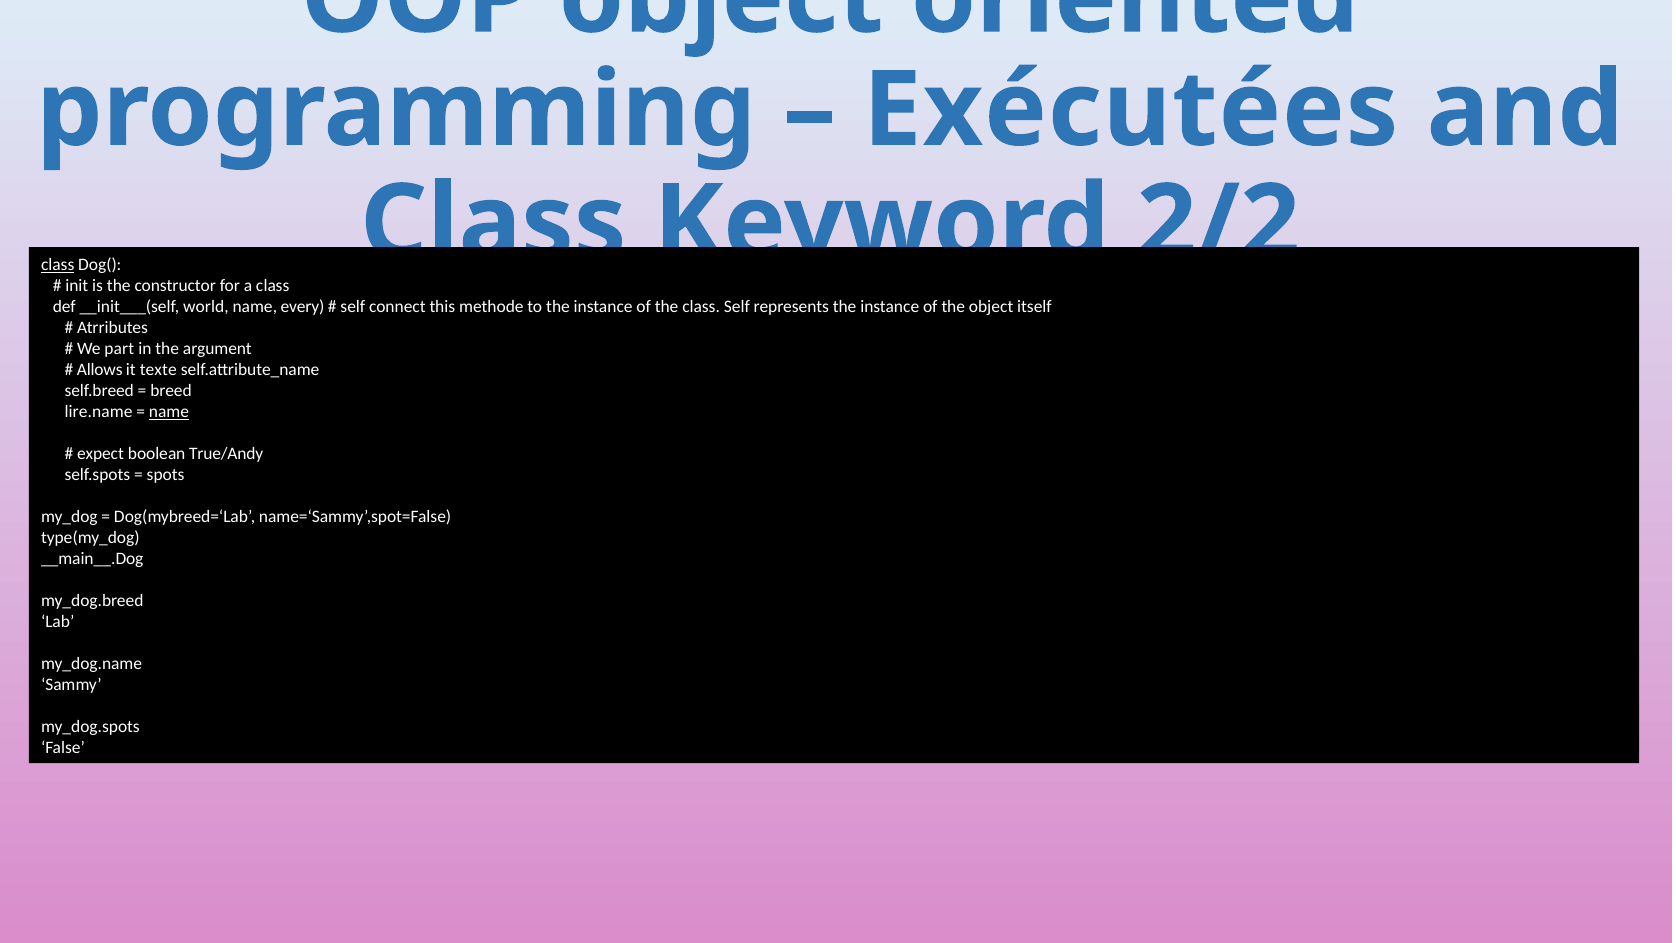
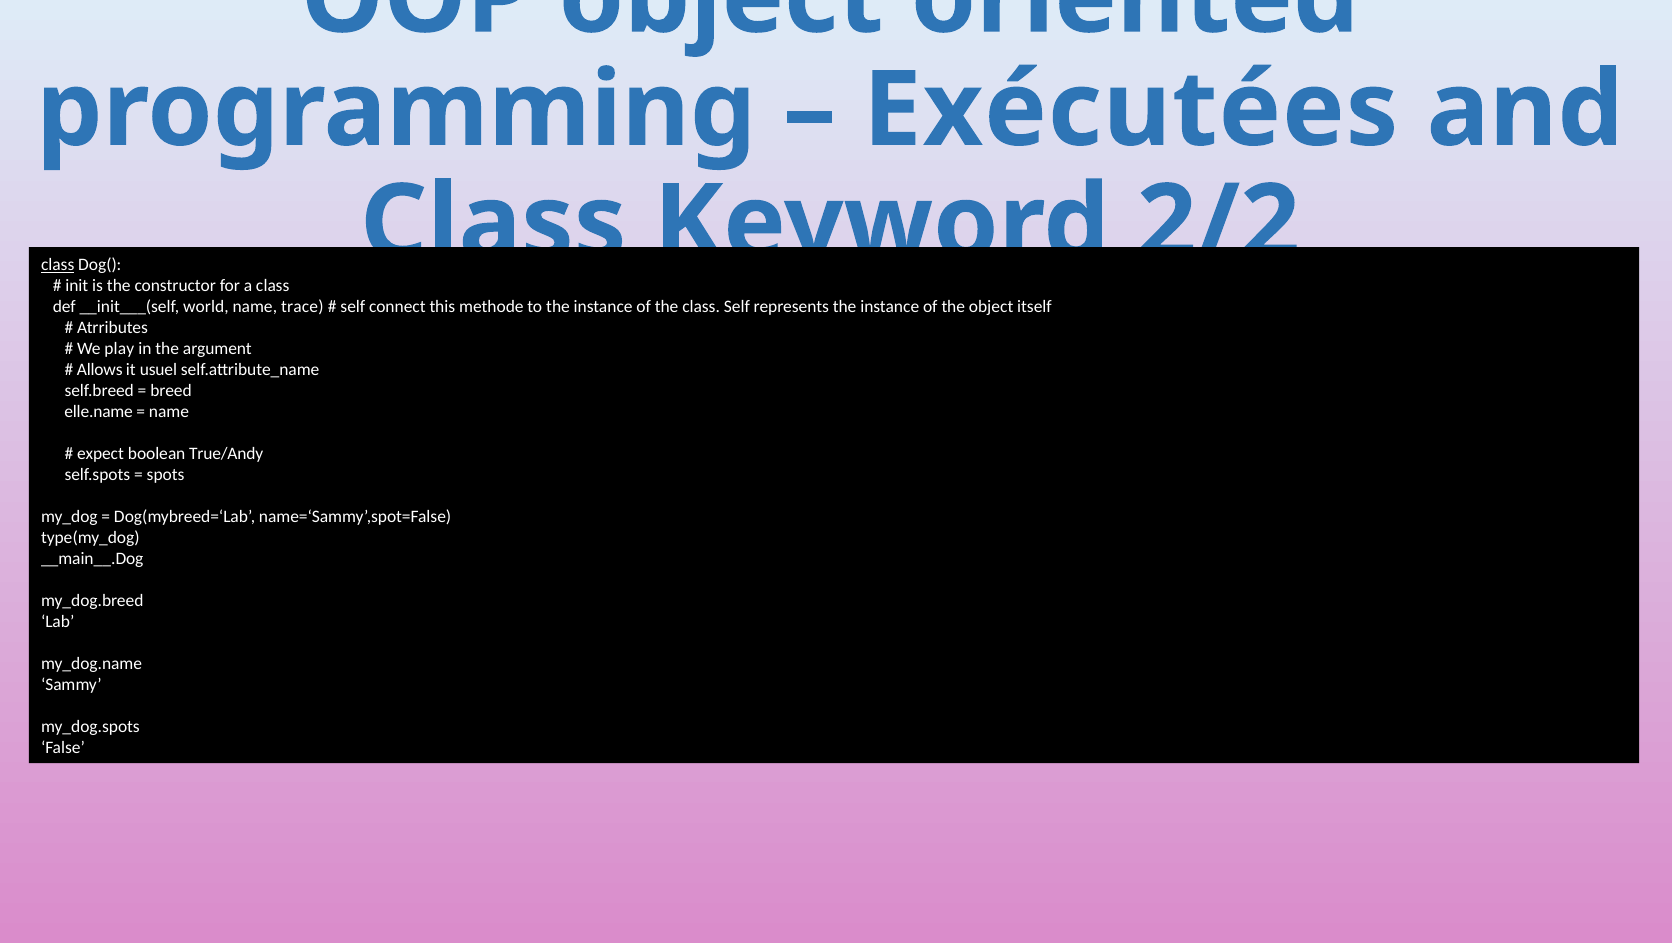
every: every -> trace
part: part -> play
texte: texte -> usuel
lire.name: lire.name -> elle.name
name at (169, 412) underline: present -> none
